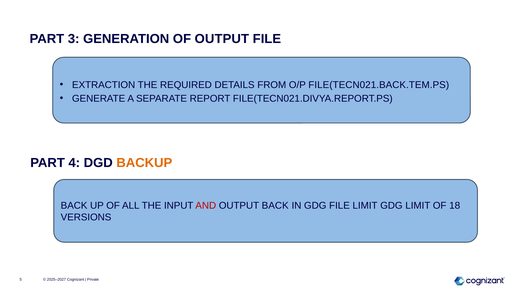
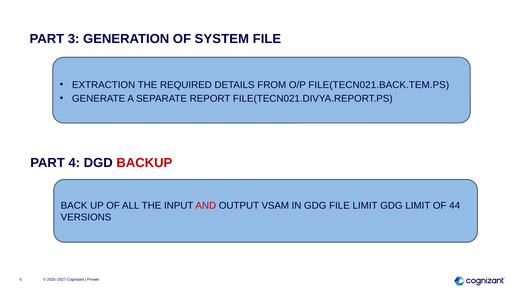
OF OUTPUT: OUTPUT -> SYSTEM
BACKUP colour: orange -> red
OUTPUT BACK: BACK -> VSAM
18: 18 -> 44
